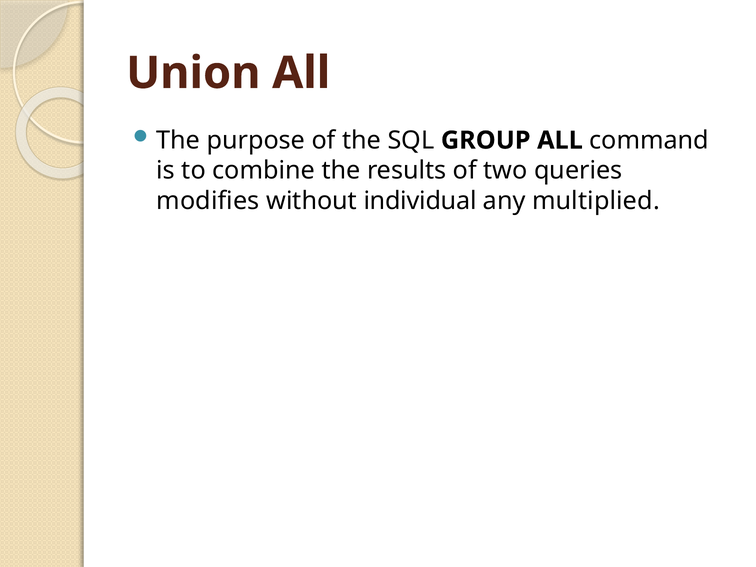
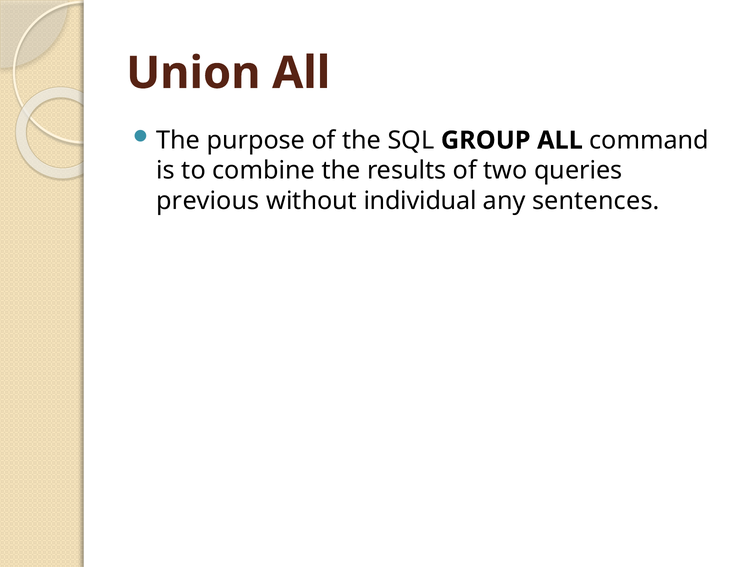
modifies: modifies -> previous
multiplied: multiplied -> sentences
